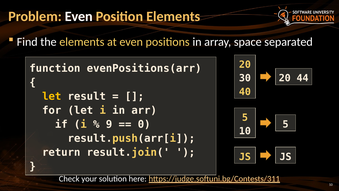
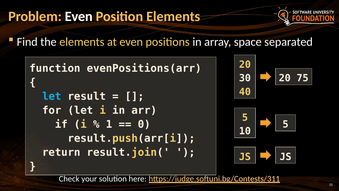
44: 44 -> 75
let at (52, 96) colour: yellow -> light blue
9: 9 -> 1
